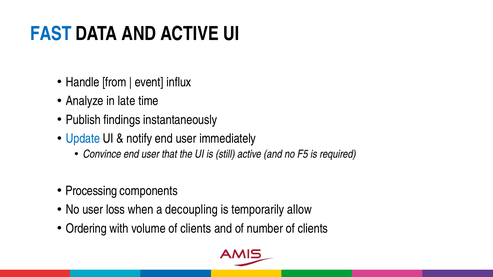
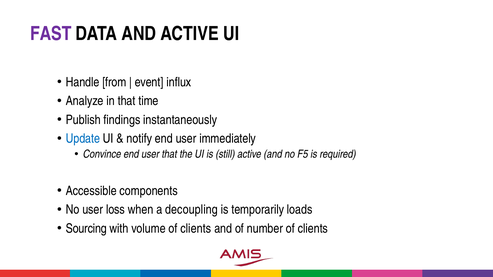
FAST colour: blue -> purple
in late: late -> that
Processing: Processing -> Accessible
allow: allow -> loads
Ordering: Ordering -> Sourcing
